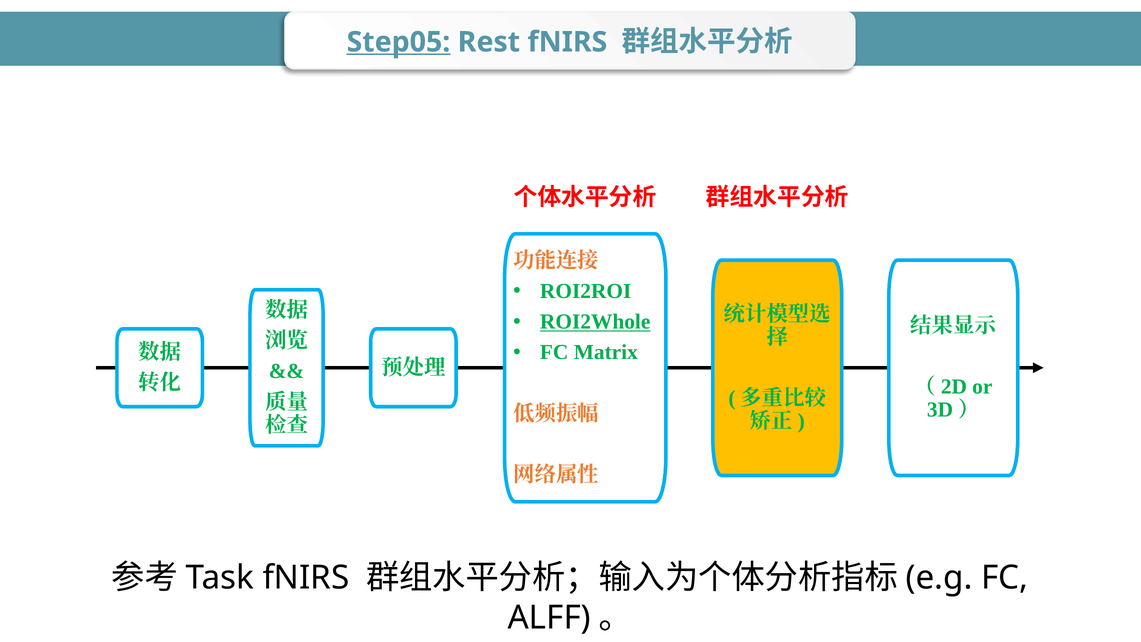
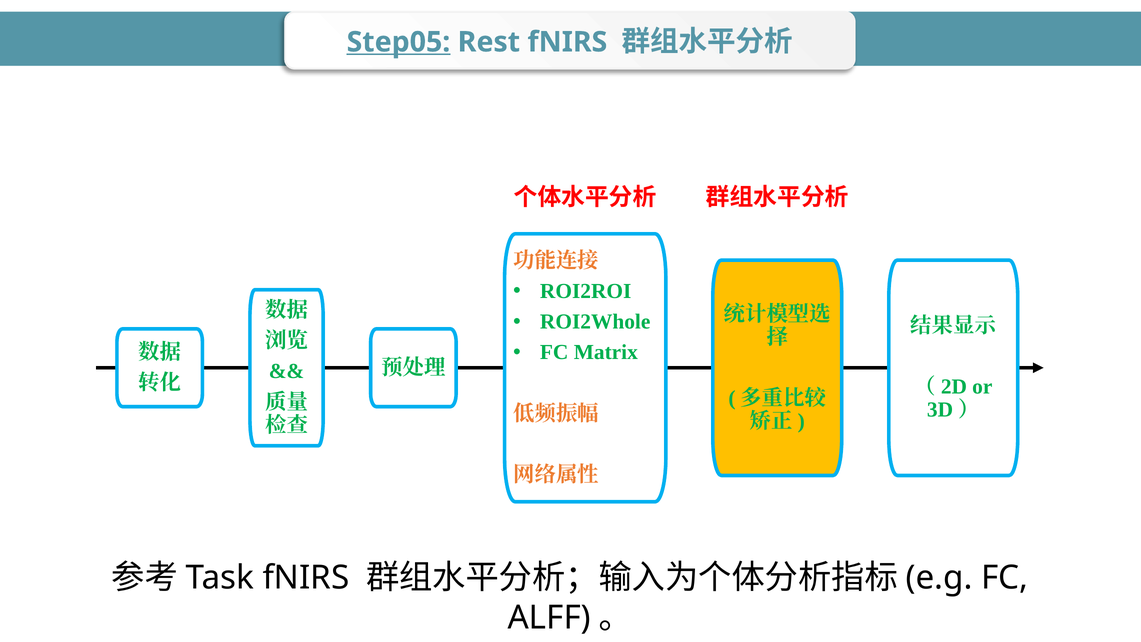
ROI2Whole underline: present -> none
